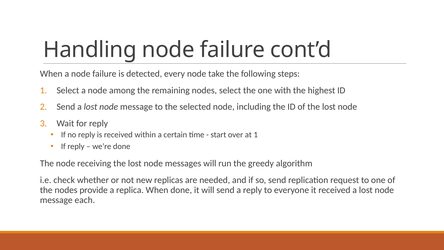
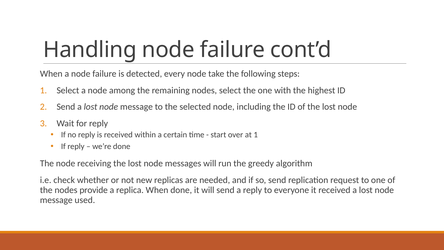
each: each -> used
